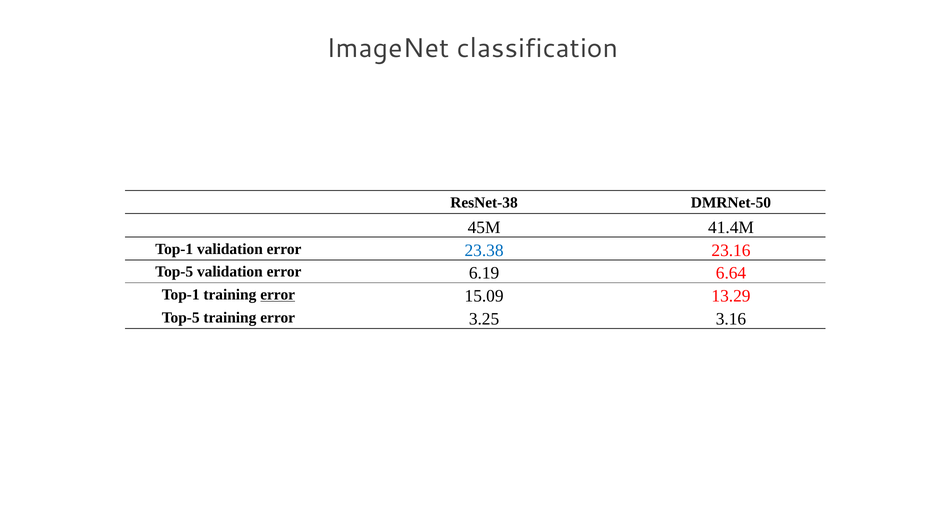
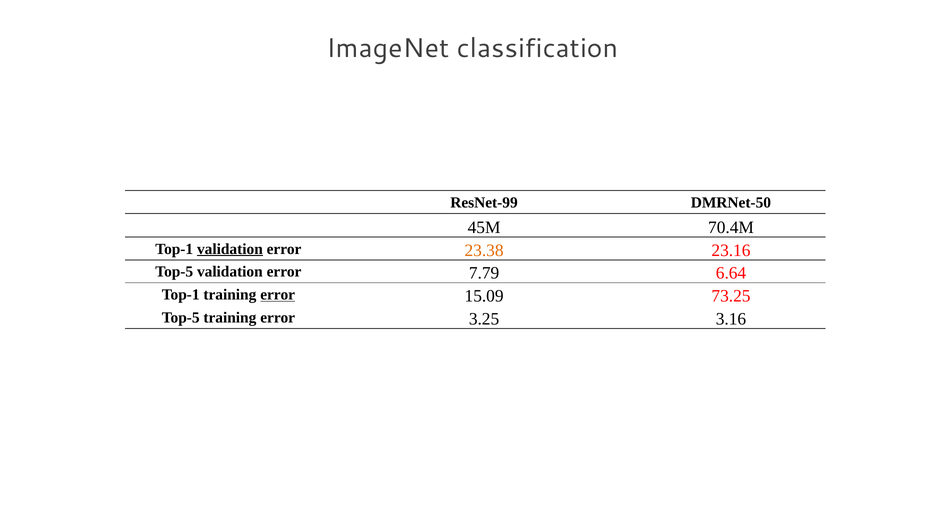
ResNet-38: ResNet-38 -> ResNet-99
41.4M: 41.4M -> 70.4M
validation at (230, 249) underline: none -> present
23.38 colour: blue -> orange
6.19: 6.19 -> 7.79
13.29: 13.29 -> 73.25
